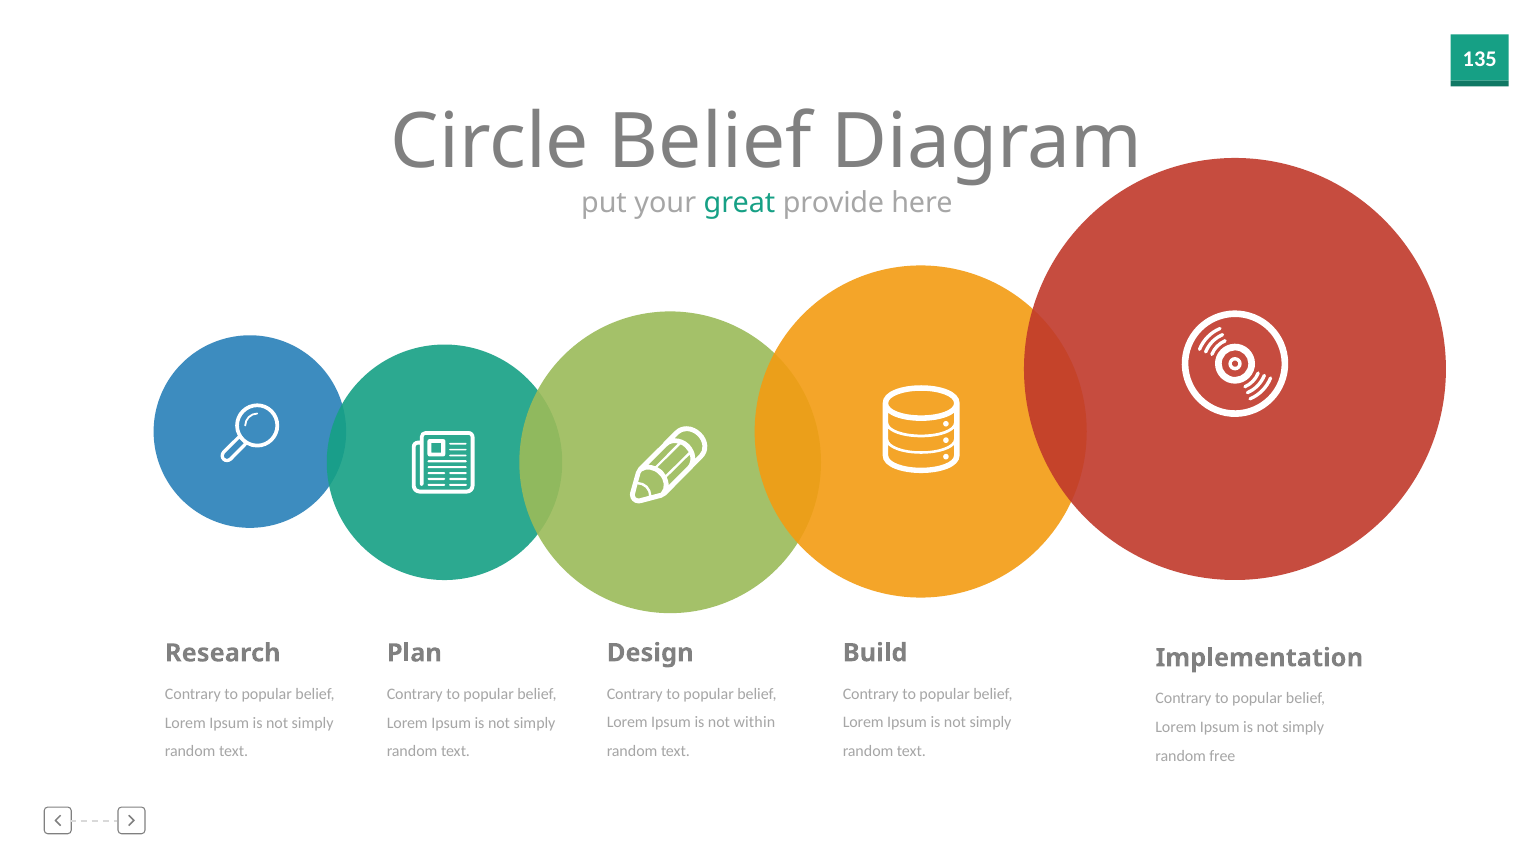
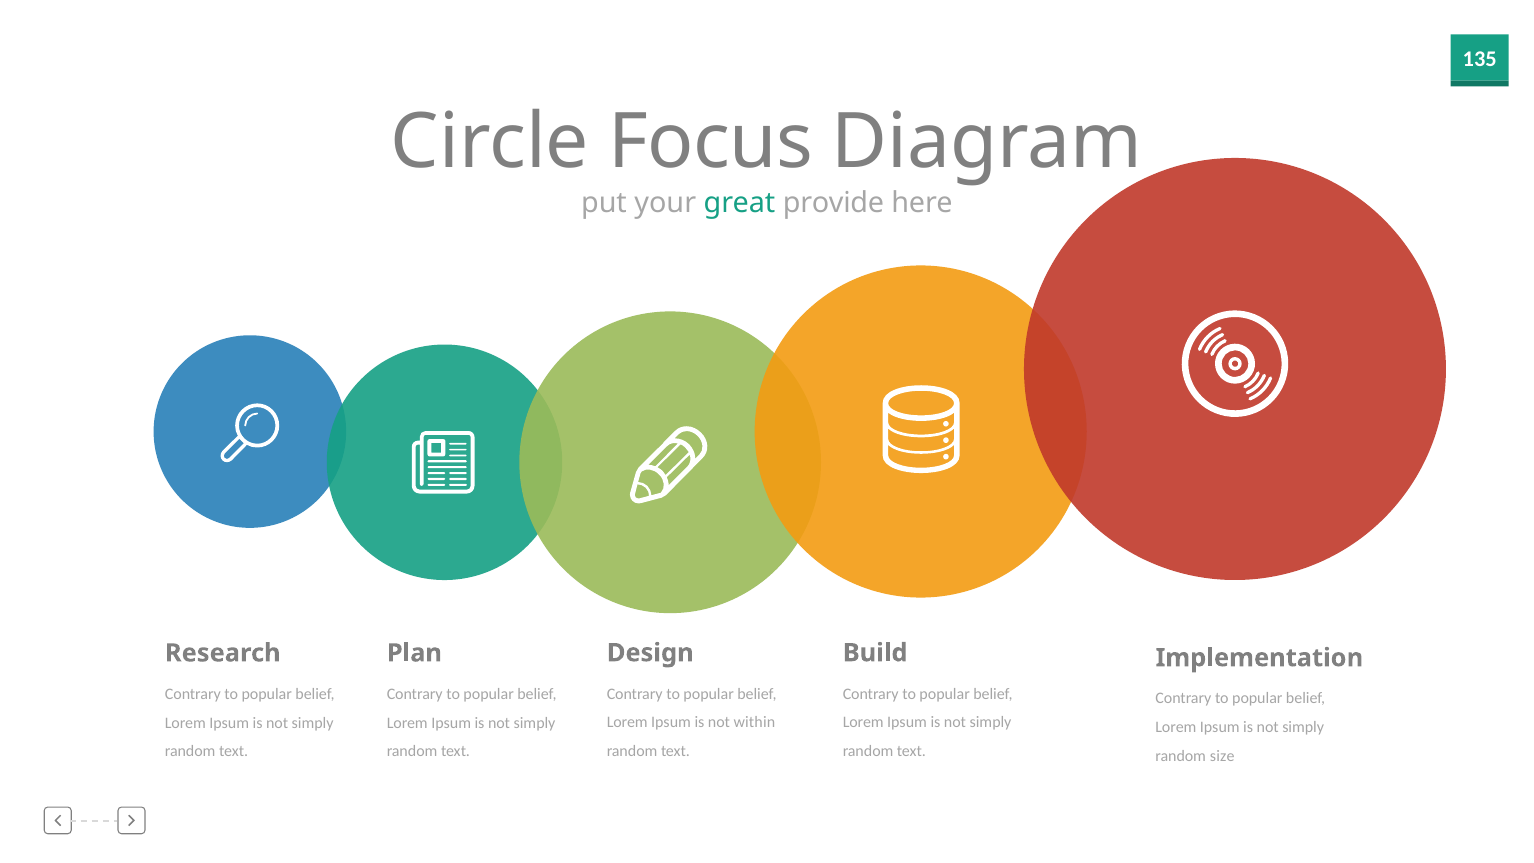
Circle Belief: Belief -> Focus
free: free -> size
